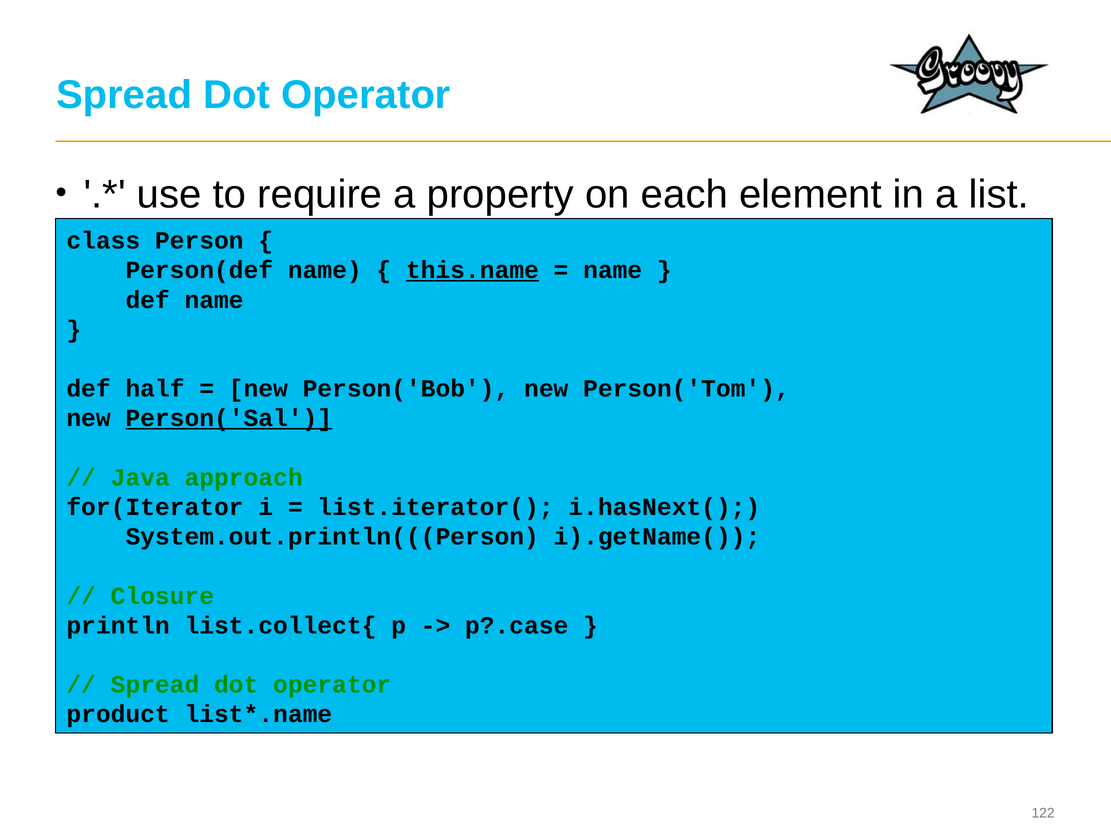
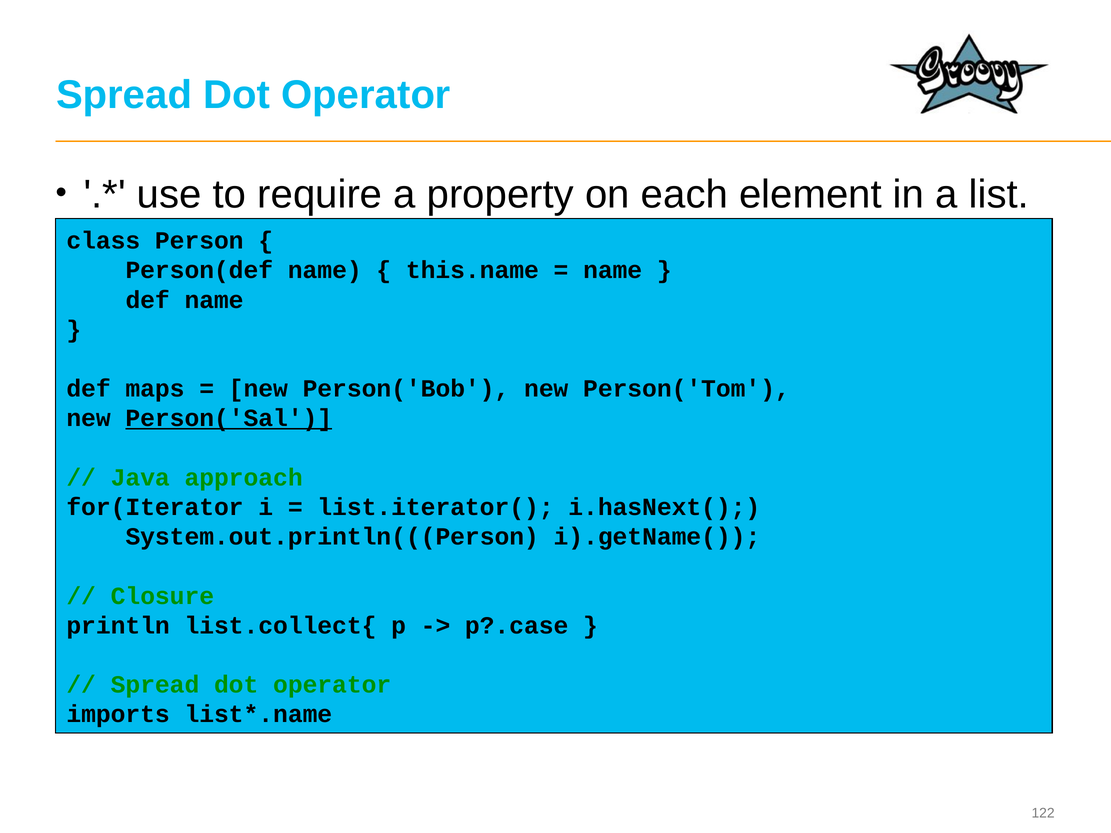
this.name underline: present -> none
half: half -> maps
product: product -> imports
